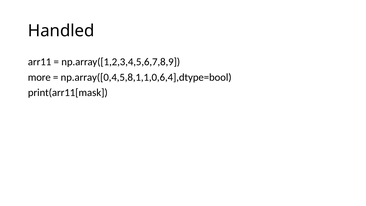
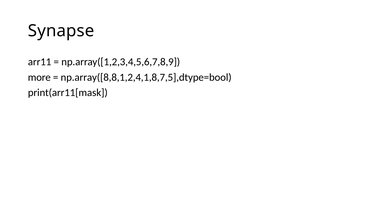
Handled: Handled -> Synapse
np.array([0,4,5,8,1,1,0,6,4],dtype=bool: np.array([0,4,5,8,1,1,0,6,4],dtype=bool -> np.array([8,8,1,2,4,1,8,7,5],dtype=bool
